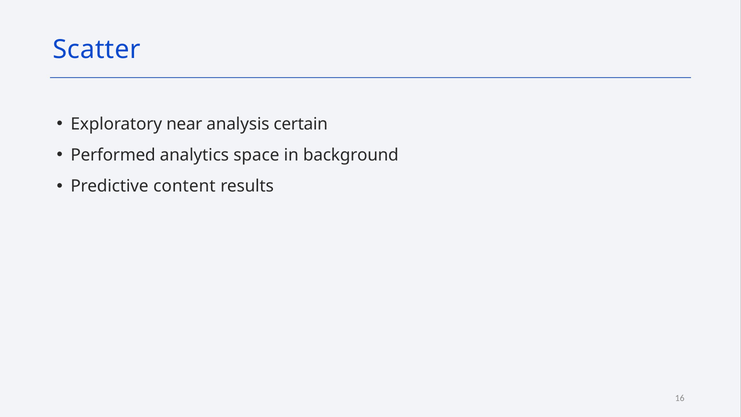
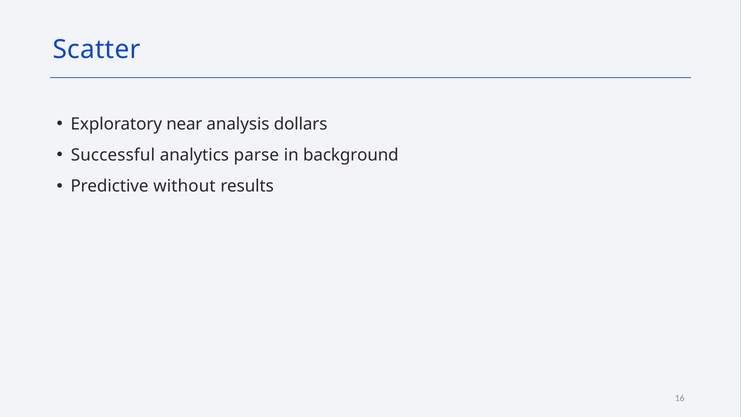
certain: certain -> dollars
Performed: Performed -> Successful
space: space -> parse
content: content -> without
